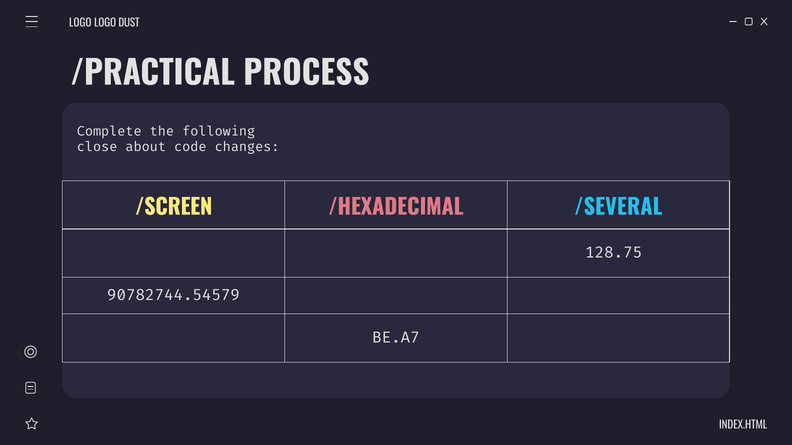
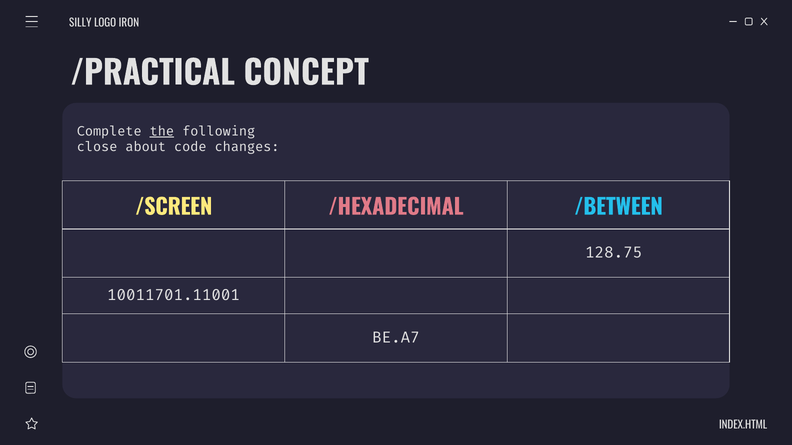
LOGO at (80, 23): LOGO -> SILLY
DUST: DUST -> IRON
PROCESS: PROCESS -> CONCEPT
the underline: none -> present
/SEVERAL: /SEVERAL -> /BETWEEN
90782744.54579: 90782744.54579 -> 10011701.11001
